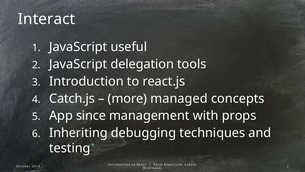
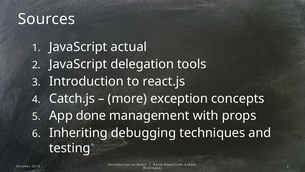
Interact: Interact -> Sources
useful: useful -> actual
managed: managed -> exception
since: since -> done
